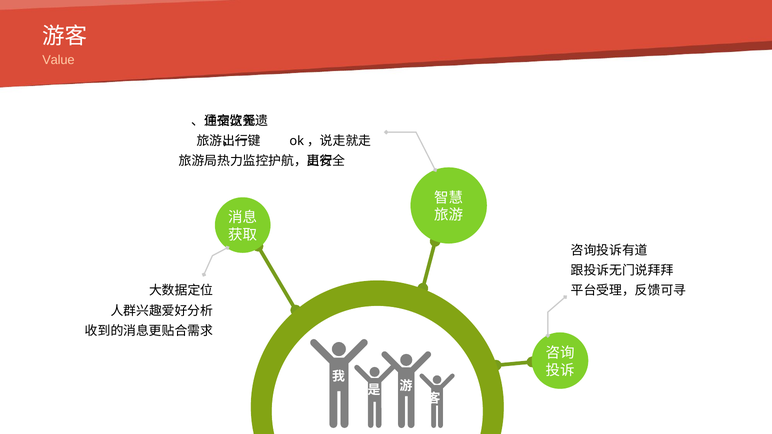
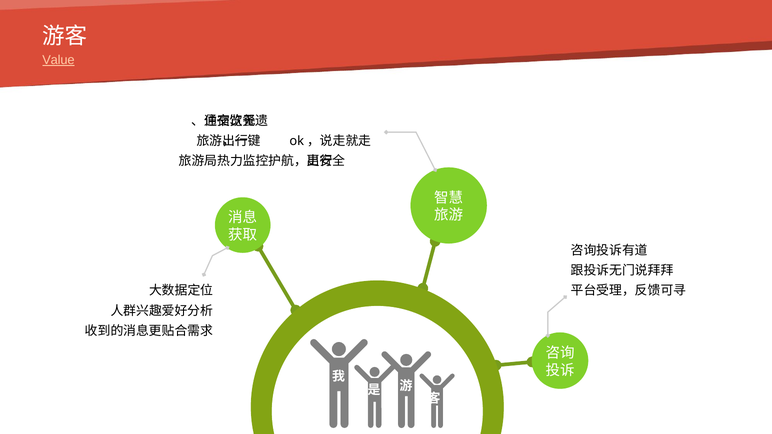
Value underline: none -> present
